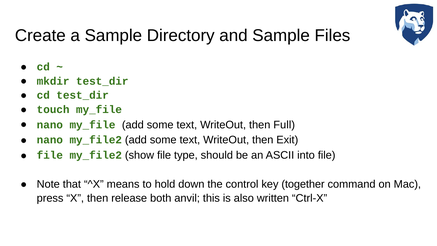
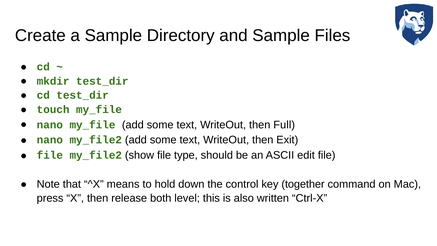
into: into -> edit
anvil: anvil -> level
